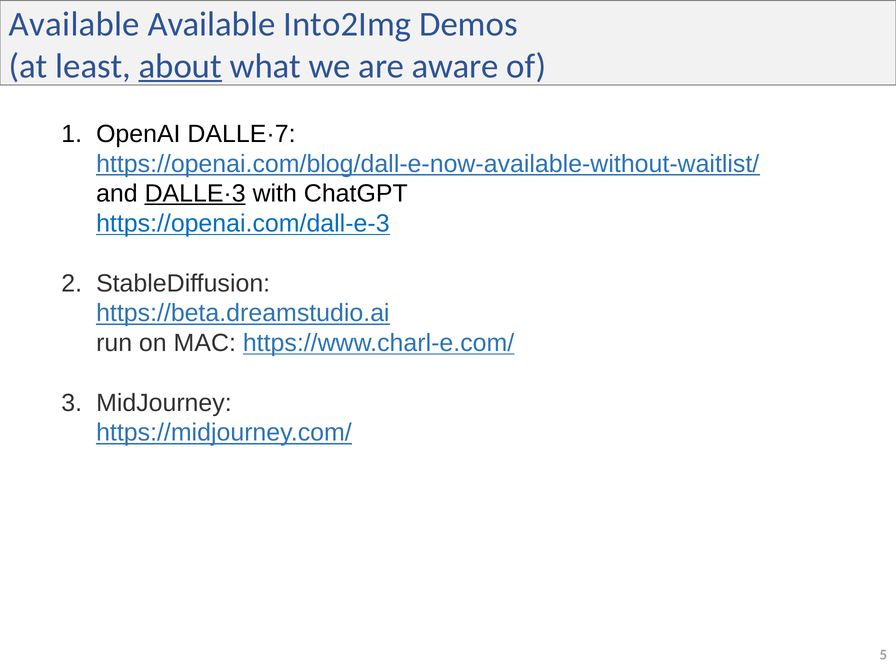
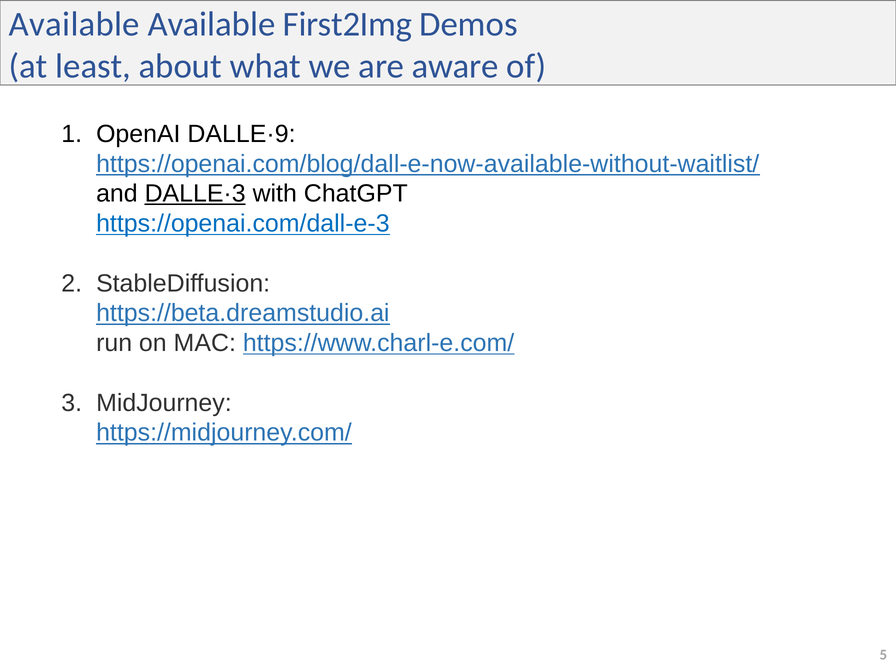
Into2Img: Into2Img -> First2Img
about underline: present -> none
DALLE·7: DALLE·7 -> DALLE·9
